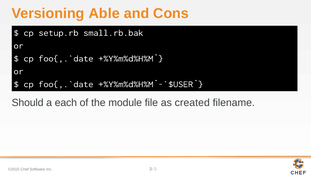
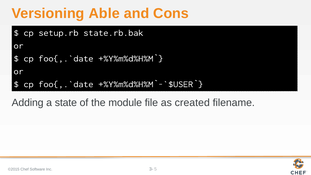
small.rb.bak: small.rb.bak -> state.rb.bak
Should: Should -> Adding
each: each -> state
